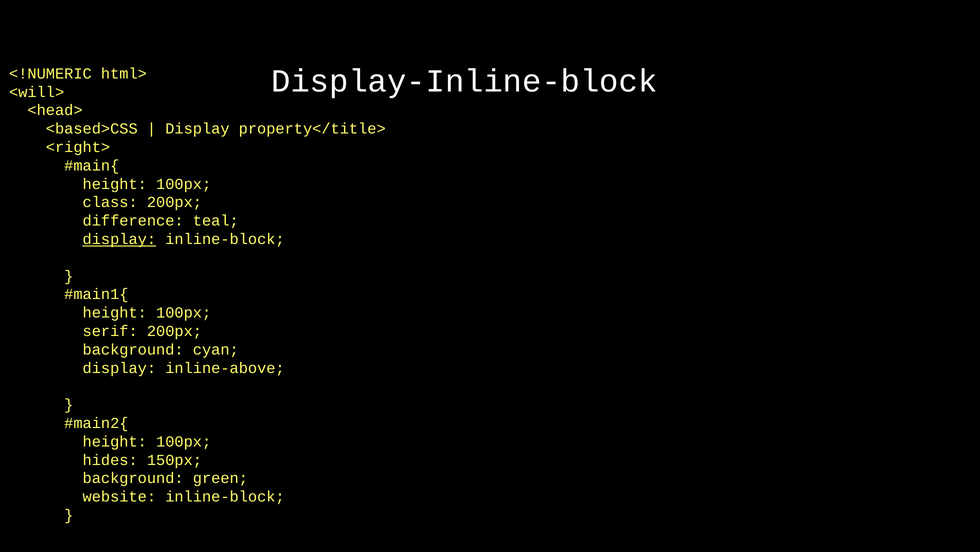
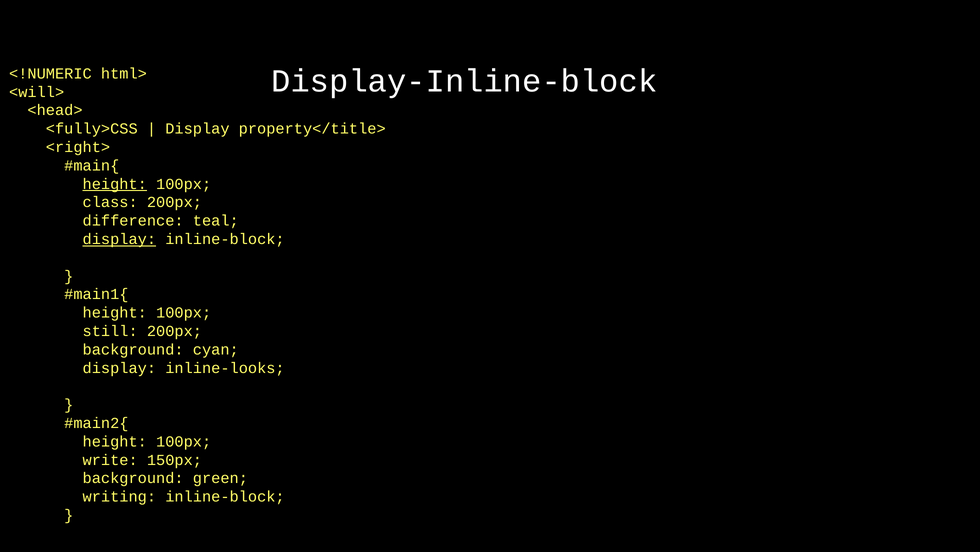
<based>CSS: <based>CSS -> <fully>CSS
height at (115, 184) underline: none -> present
serif: serif -> still
inline-above: inline-above -> inline-looks
hides: hides -> write
website: website -> writing
